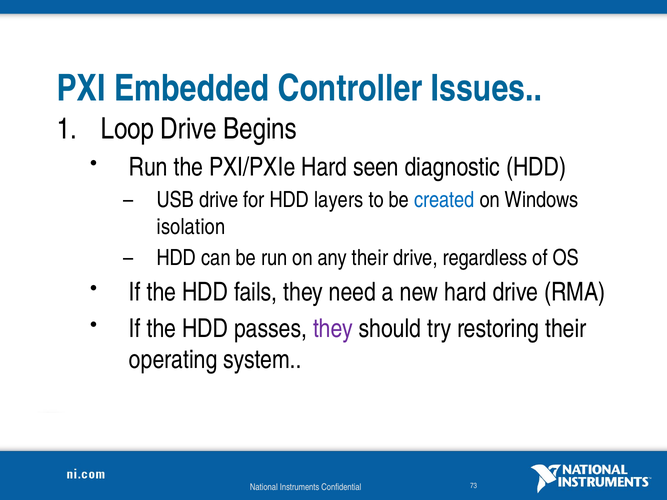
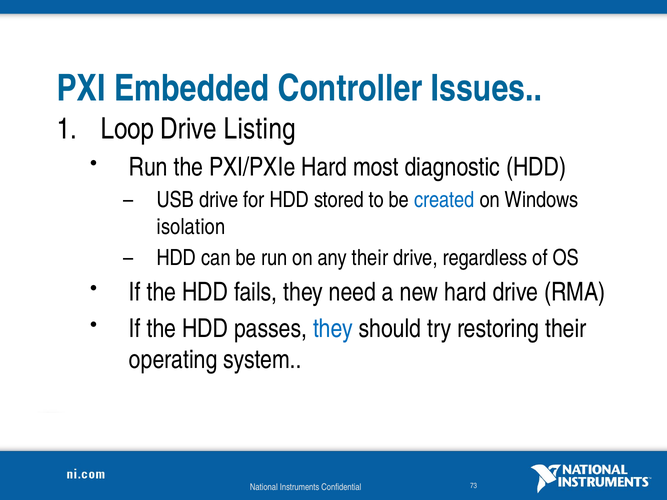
Begins: Begins -> Listing
seen: seen -> most
layers: layers -> stored
they at (333, 329) colour: purple -> blue
